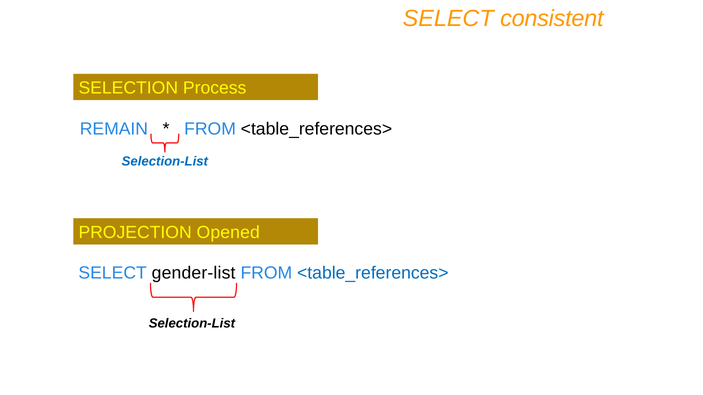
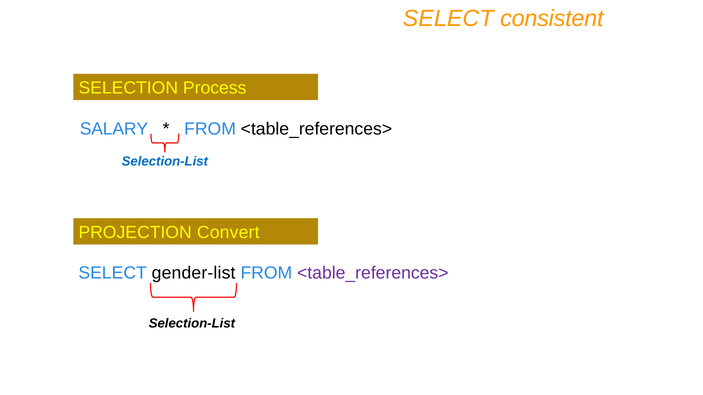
REMAIN: REMAIN -> SALARY
Opened: Opened -> Convert
<table_references> at (373, 273) colour: blue -> purple
